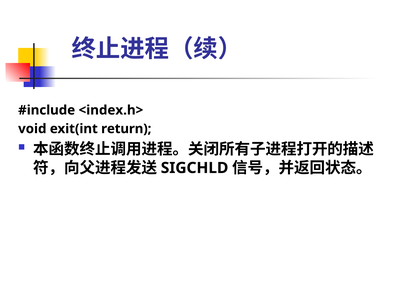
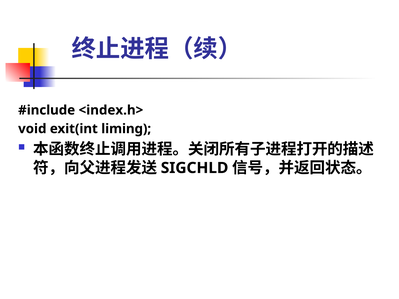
return: return -> liming
